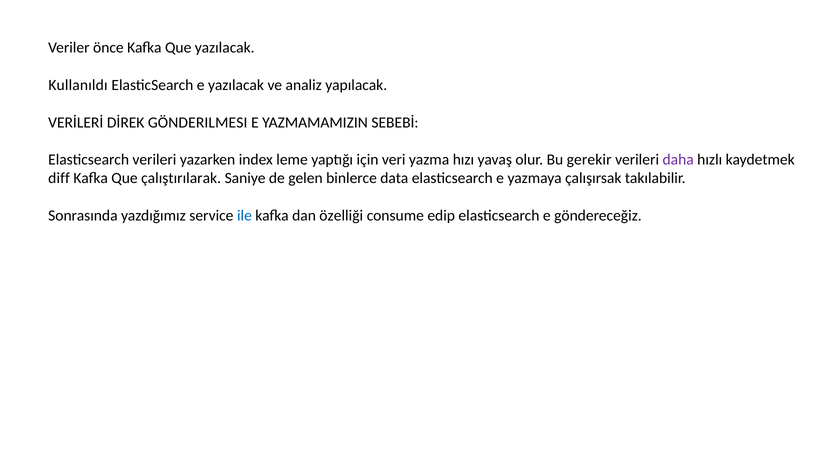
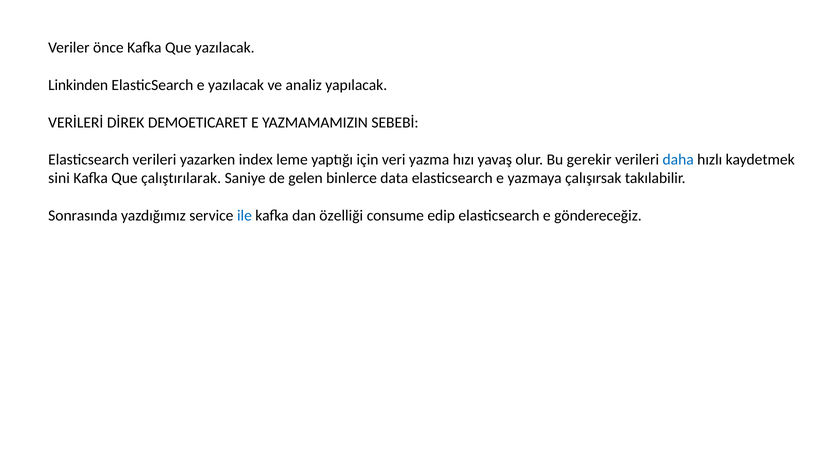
Kullanıldı: Kullanıldı -> Linkinden
GÖNDERILMESI: GÖNDERILMESI -> DEMOETICARET
daha colour: purple -> blue
diff: diff -> sini
